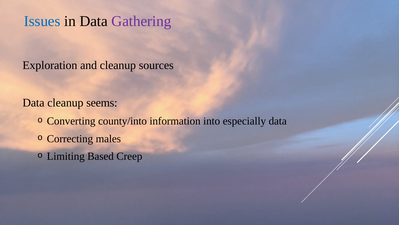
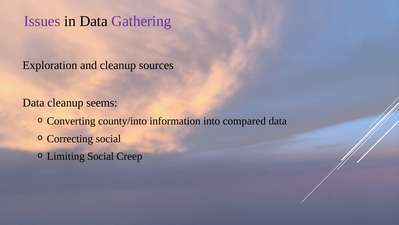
Issues colour: blue -> purple
especially: especially -> compared
Correcting males: males -> social
Limiting Based: Based -> Social
